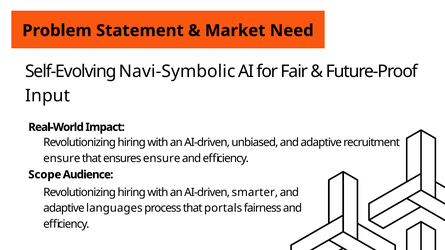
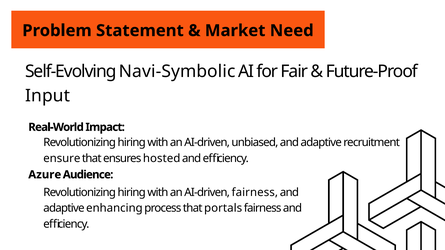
ensures ensure: ensure -> hosted
Scope: Scope -> Azure
AI-driven smarter: smarter -> fairness
languages: languages -> enhancing
